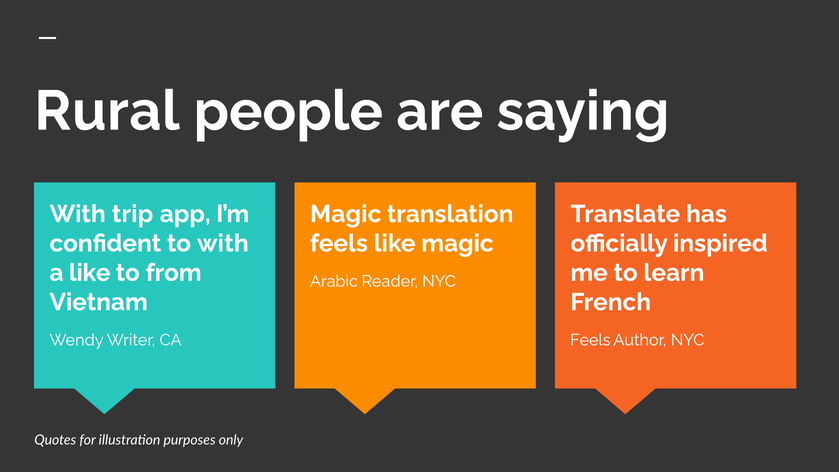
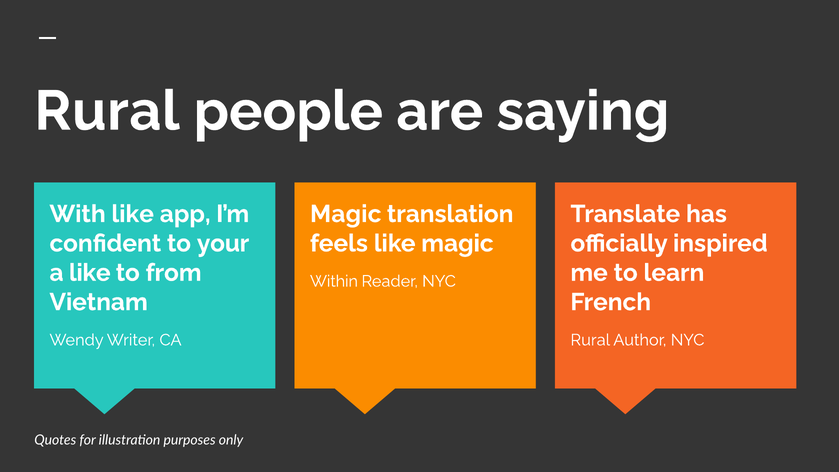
With trip: trip -> like
to with: with -> your
Arabic: Arabic -> Within
Feels at (590, 340): Feels -> Rural
